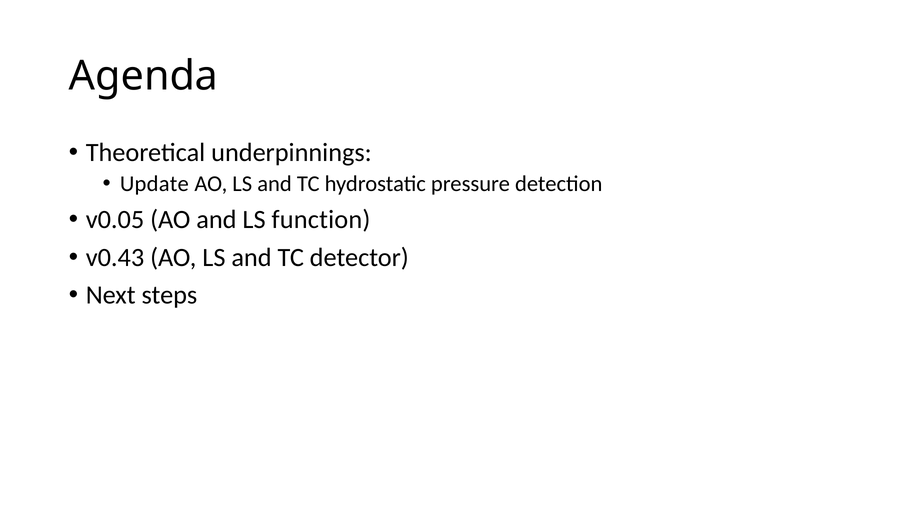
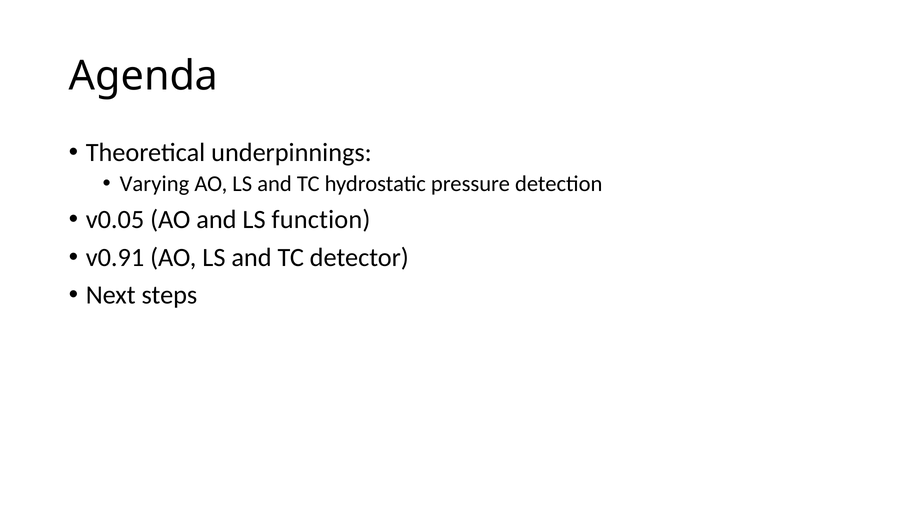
Update: Update -> Varying
v0.43: v0.43 -> v0.91
